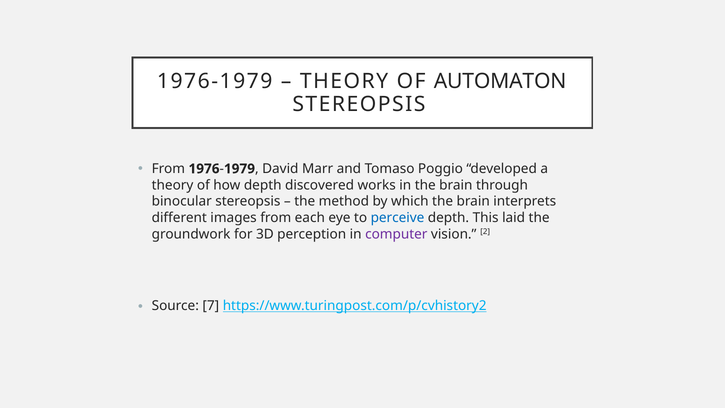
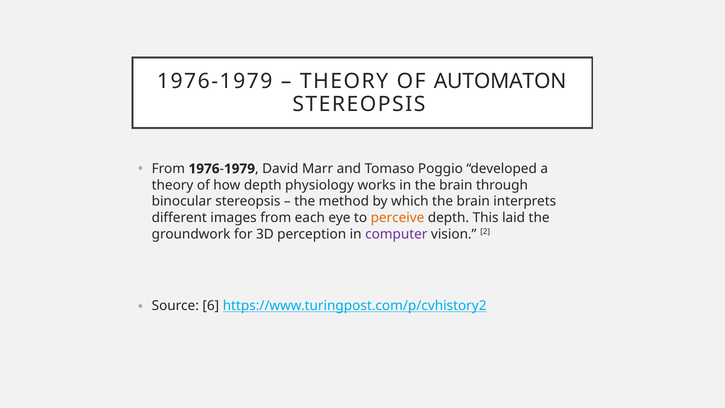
discovered: discovered -> physiology
perceive colour: blue -> orange
7: 7 -> 6
